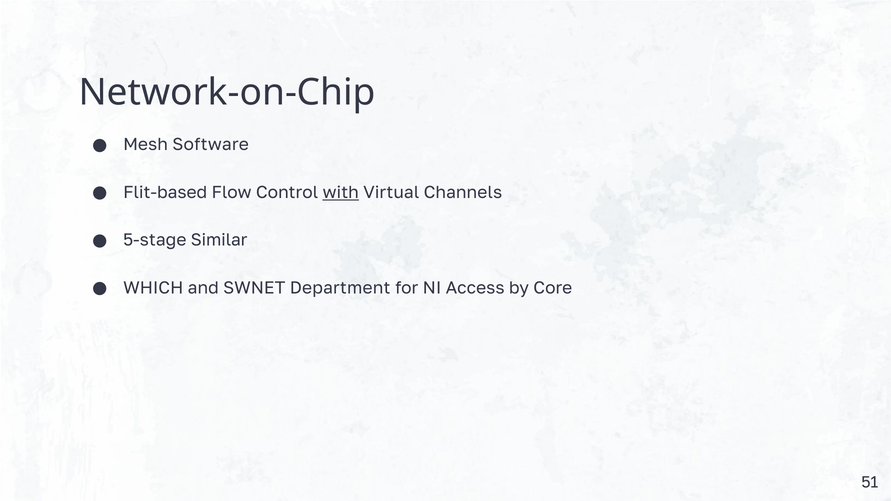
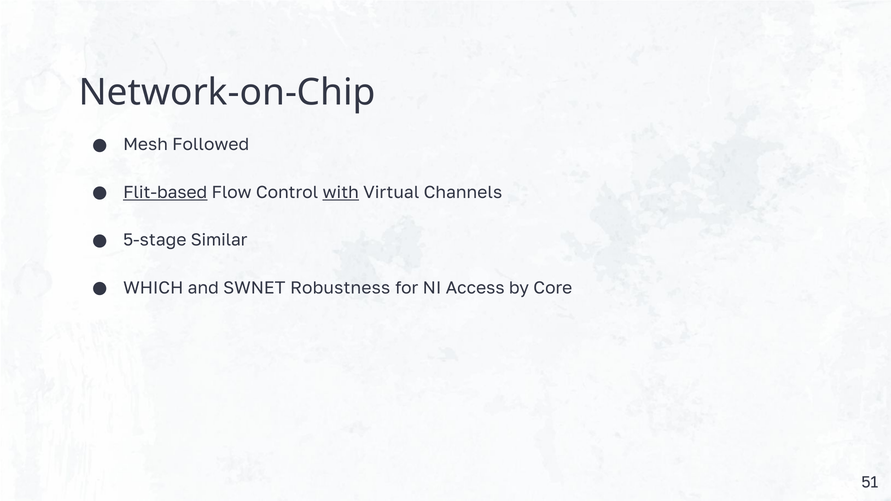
Software: Software -> Followed
Flit-based underline: none -> present
Department: Department -> Robustness
